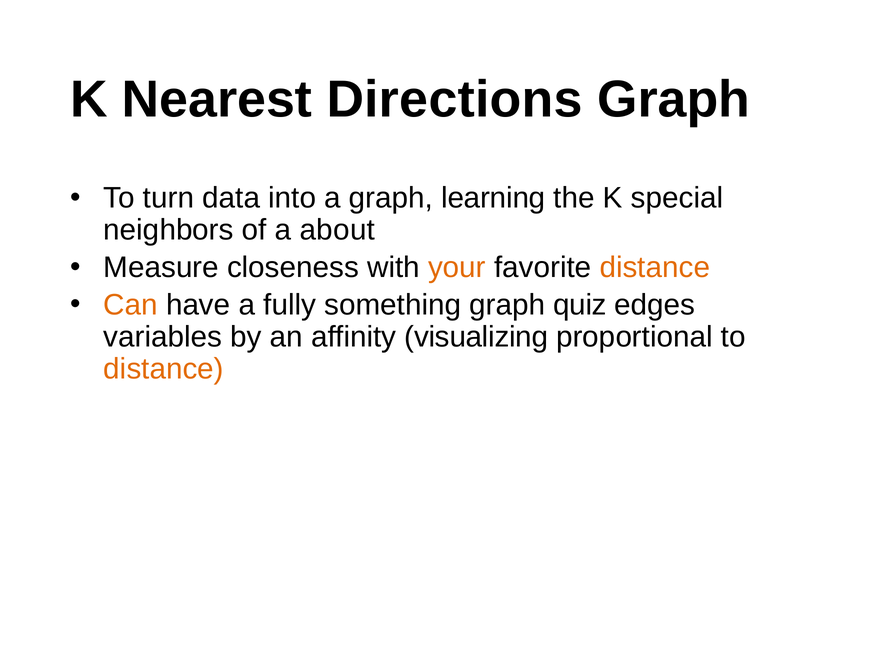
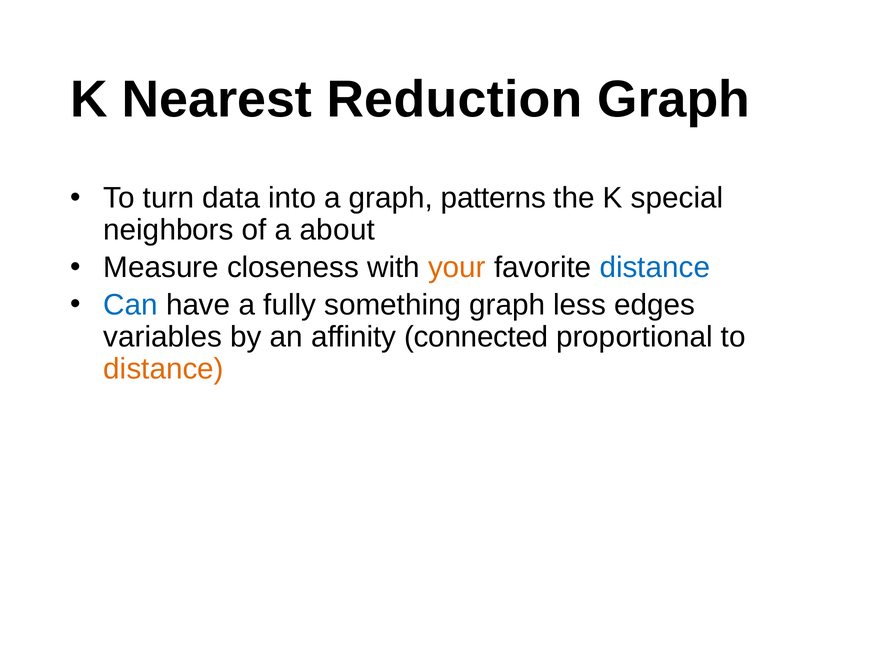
Directions: Directions -> Reduction
learning: learning -> patterns
distance at (655, 267) colour: orange -> blue
Can colour: orange -> blue
quiz: quiz -> less
visualizing: visualizing -> connected
